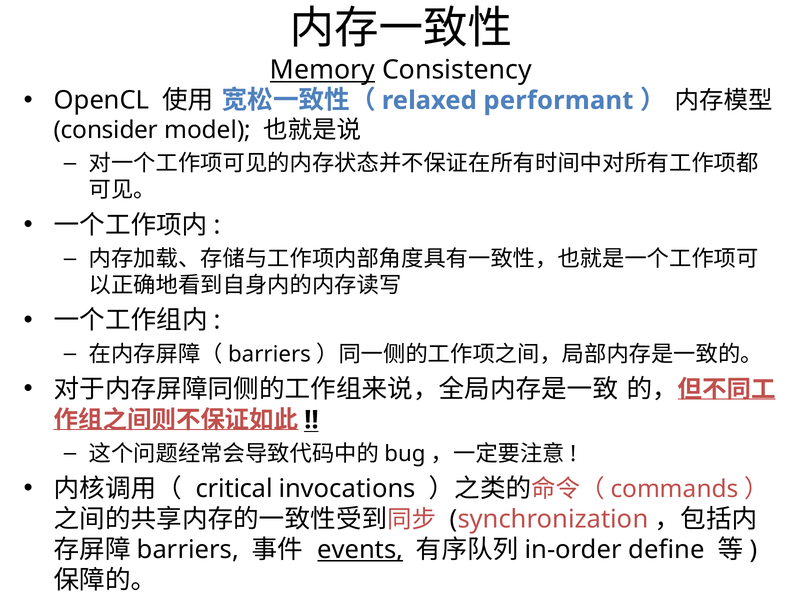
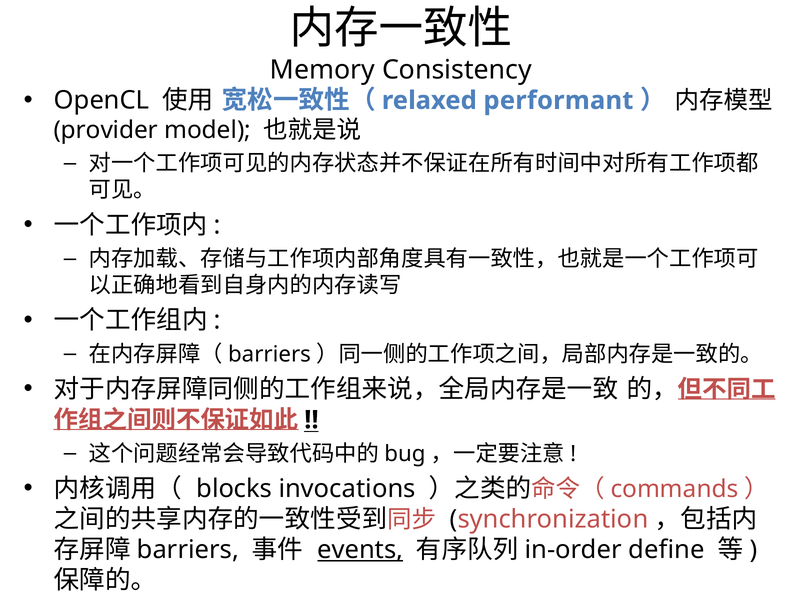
Memory underline: present -> none
consider: consider -> provider
critical: critical -> blocks
